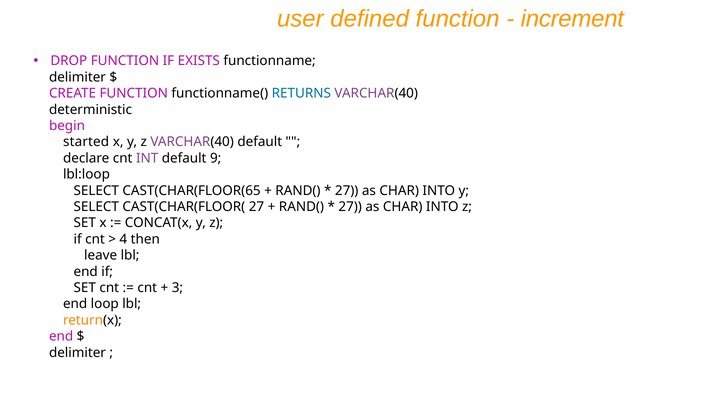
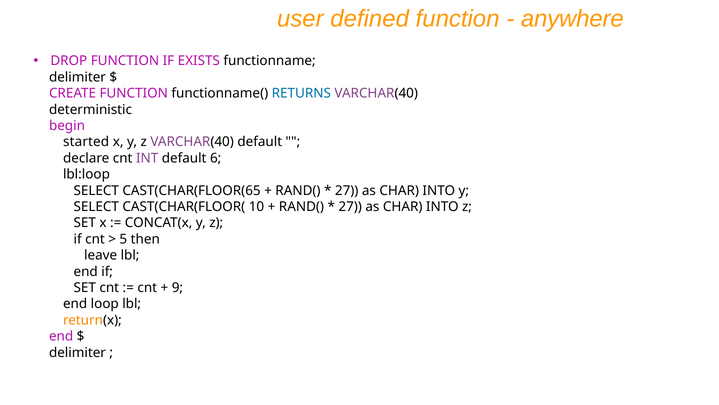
increment: increment -> anywhere
9: 9 -> 6
CAST(CHAR(FLOOR( 27: 27 -> 10
4: 4 -> 5
3: 3 -> 9
